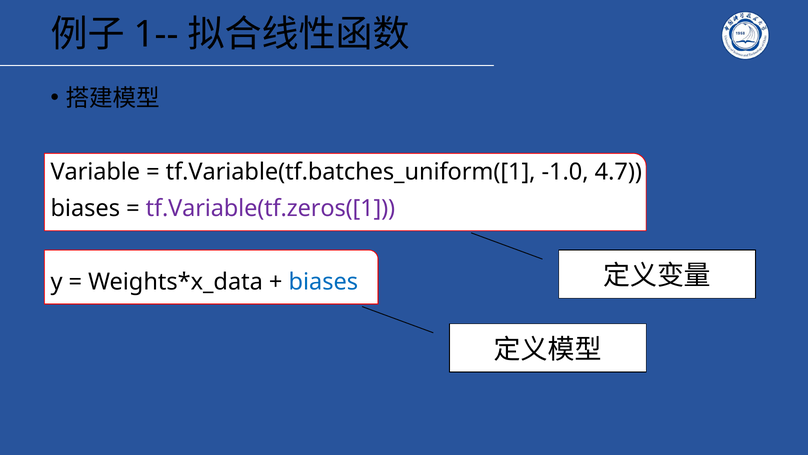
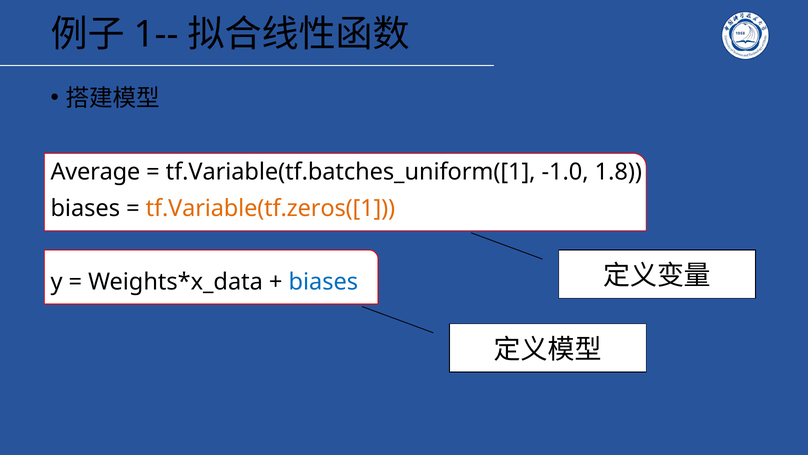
Variable: Variable -> Average
4.7: 4.7 -> 1.8
tf.Variable(tf.zeros([1 colour: purple -> orange
